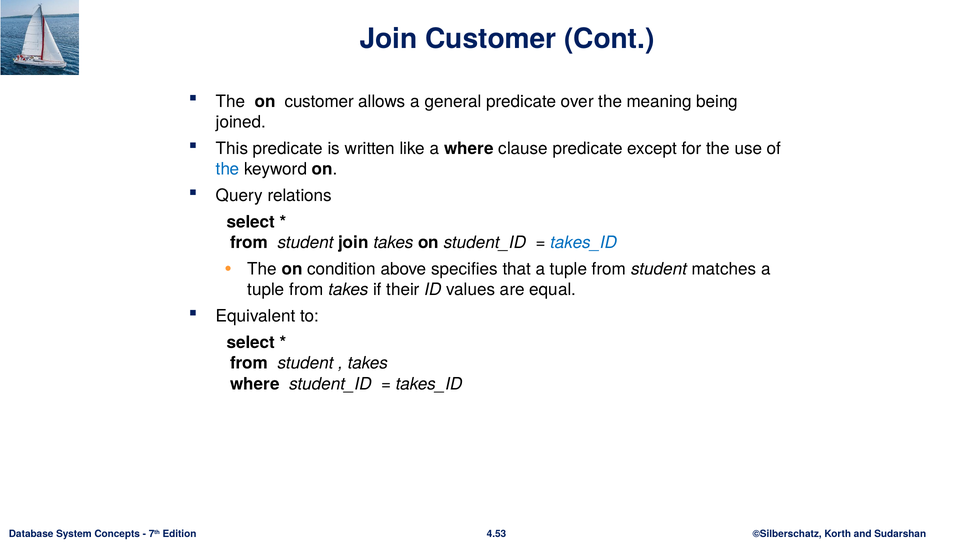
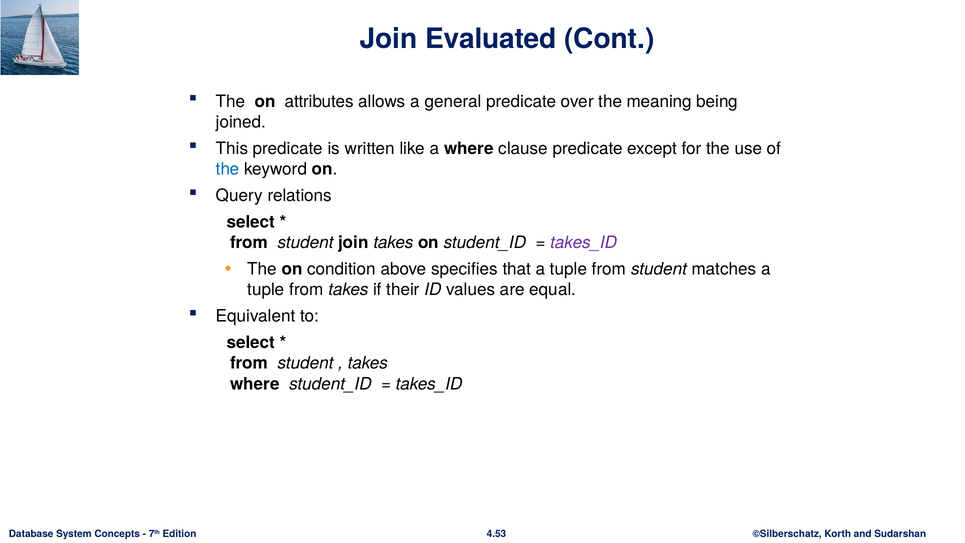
Join Customer: Customer -> Evaluated
on customer: customer -> attributes
takes_ID at (584, 243) colour: blue -> purple
